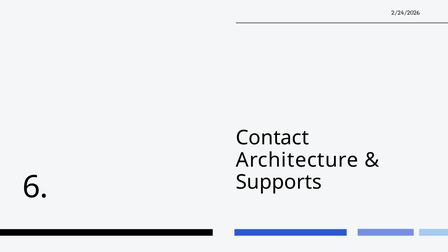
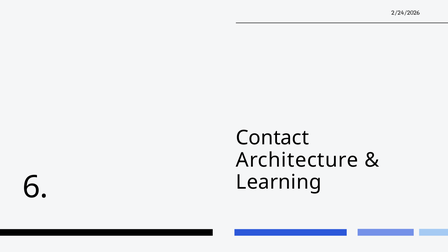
Supports: Supports -> Learning
